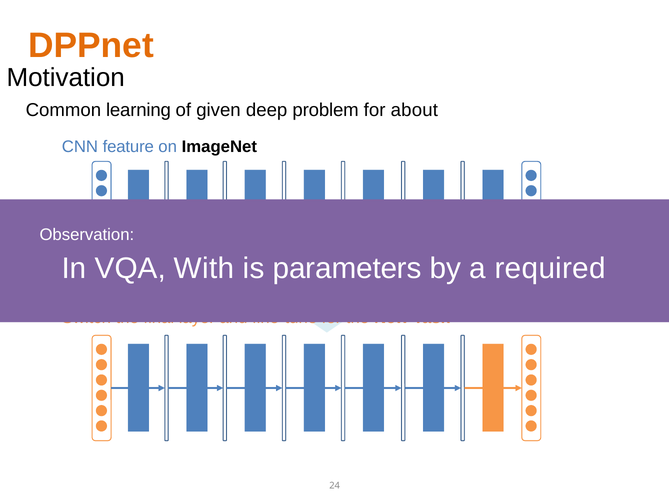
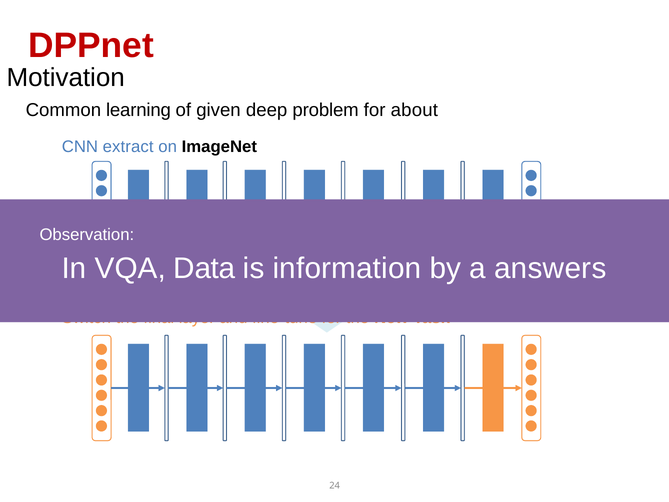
DPPnet colour: orange -> red
feature: feature -> extract
With: With -> Data
parameters: parameters -> information
required: required -> answers
